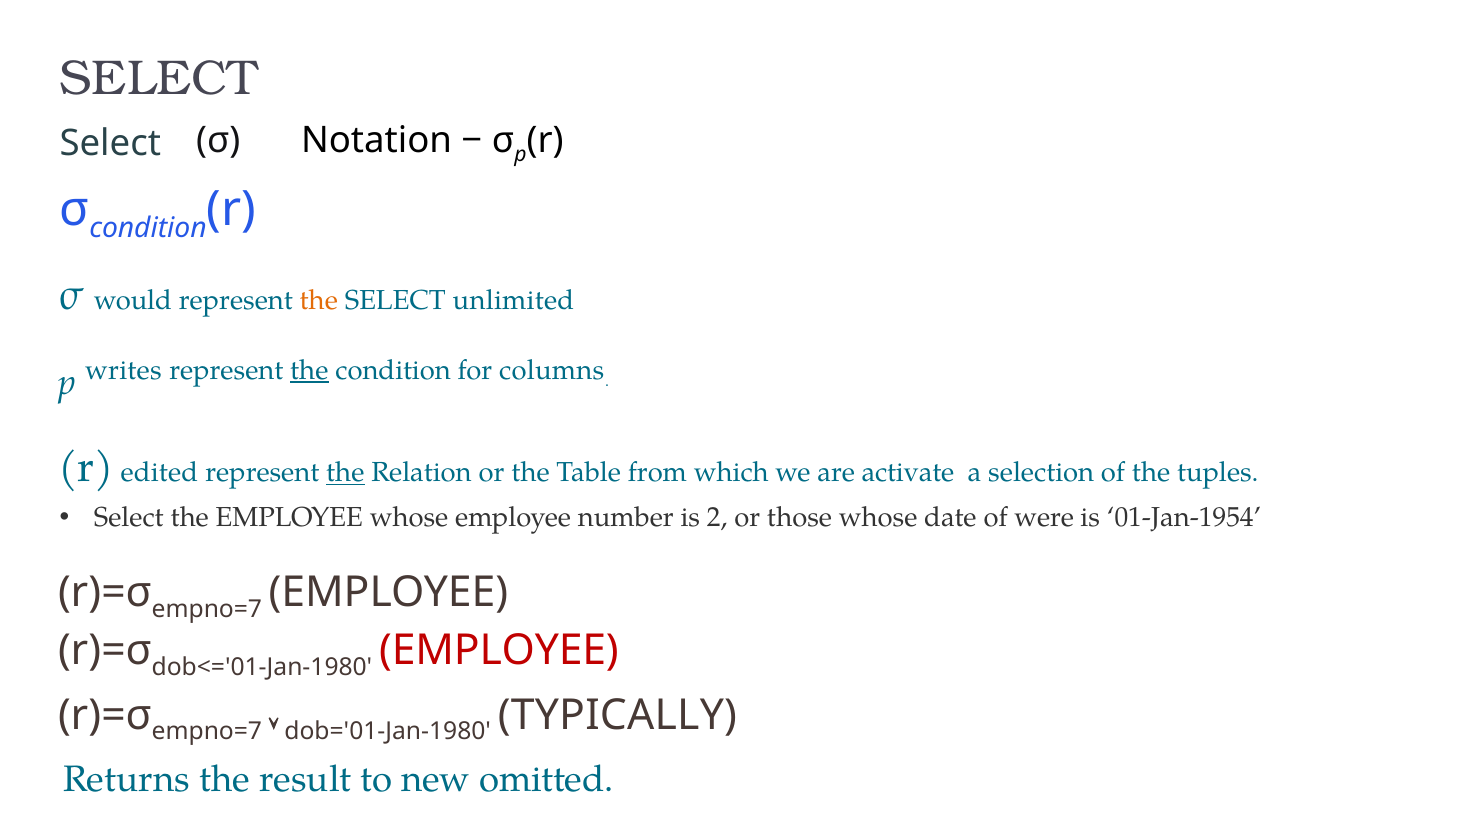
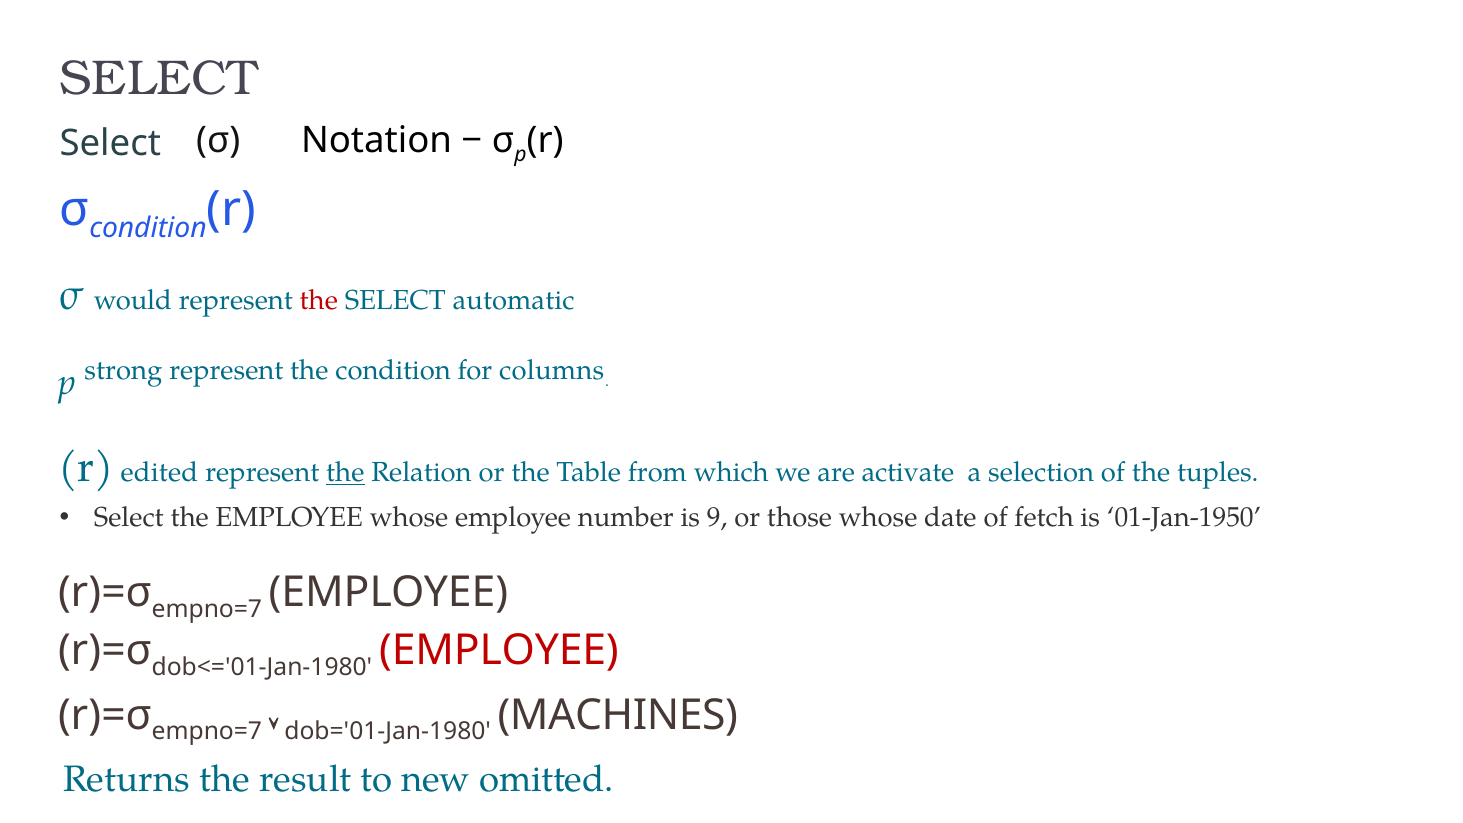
the at (319, 301) colour: orange -> red
unlimited: unlimited -> automatic
writes: writes -> strong
the at (309, 370) underline: present -> none
2: 2 -> 9
were: were -> fetch
01-Jan-1954: 01-Jan-1954 -> 01-Jan-1950
TYPICALLY: TYPICALLY -> MACHINES
